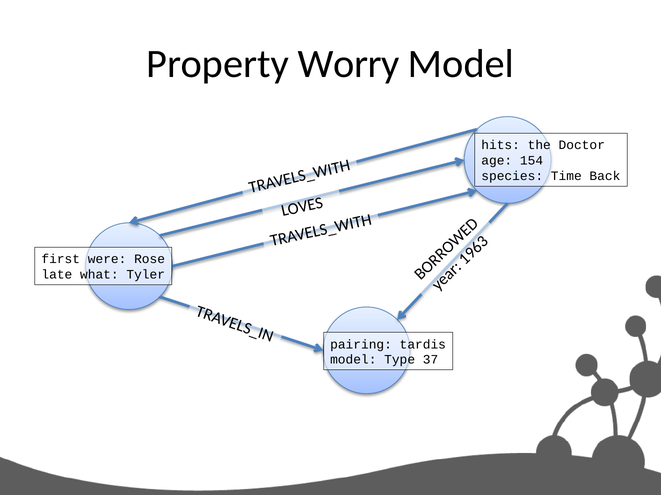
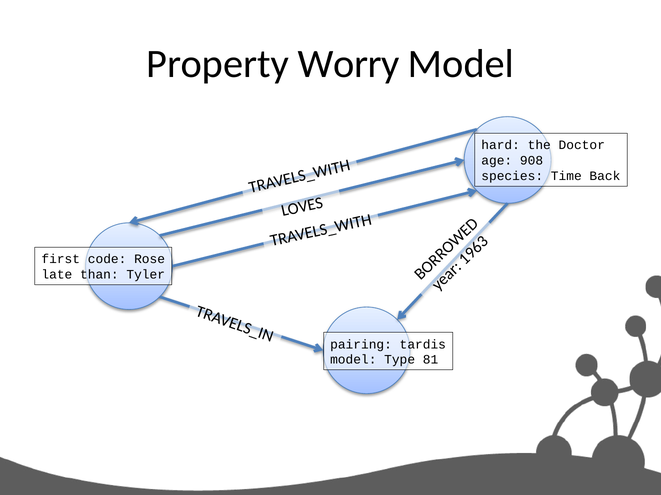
hits: hits -> hard
154: 154 -> 908
were: were -> code
what: what -> than
37: 37 -> 81
